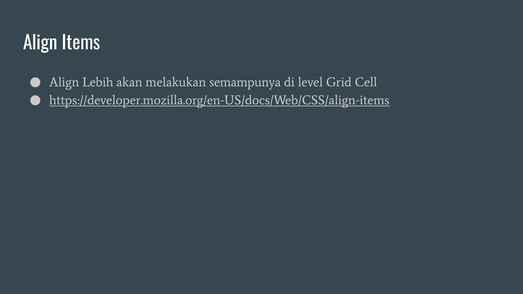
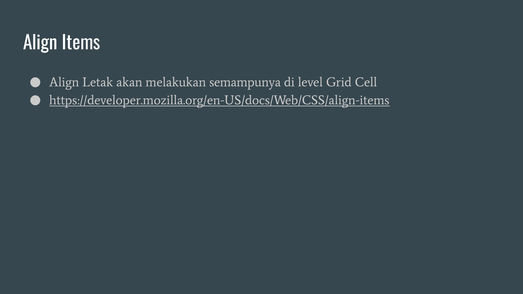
Lebih: Lebih -> Letak
